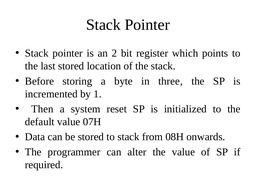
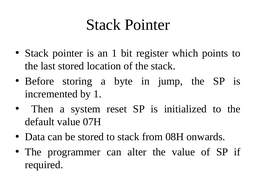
an 2: 2 -> 1
three: three -> jump
